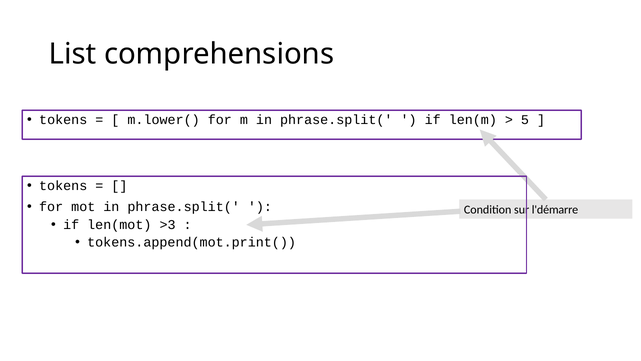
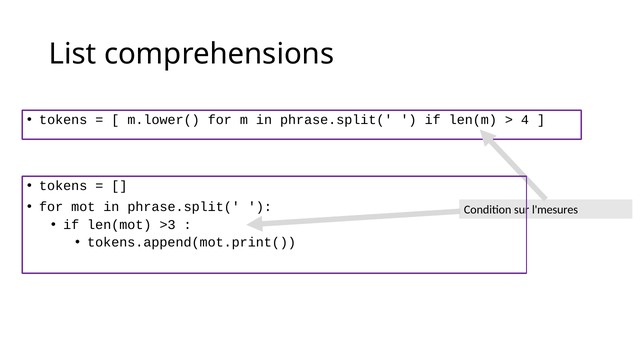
5: 5 -> 4
l'démarre: l'démarre -> l'mesures
